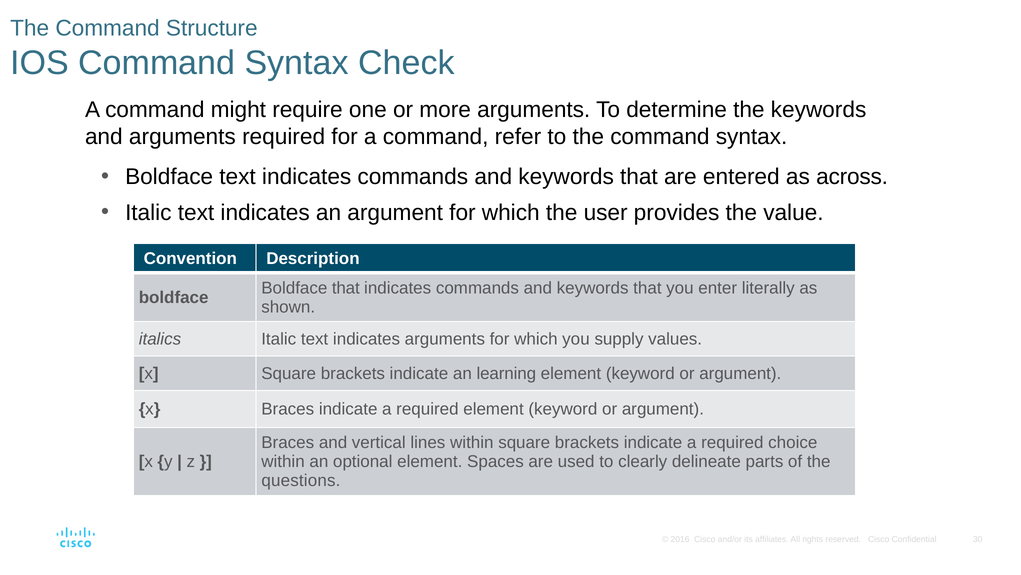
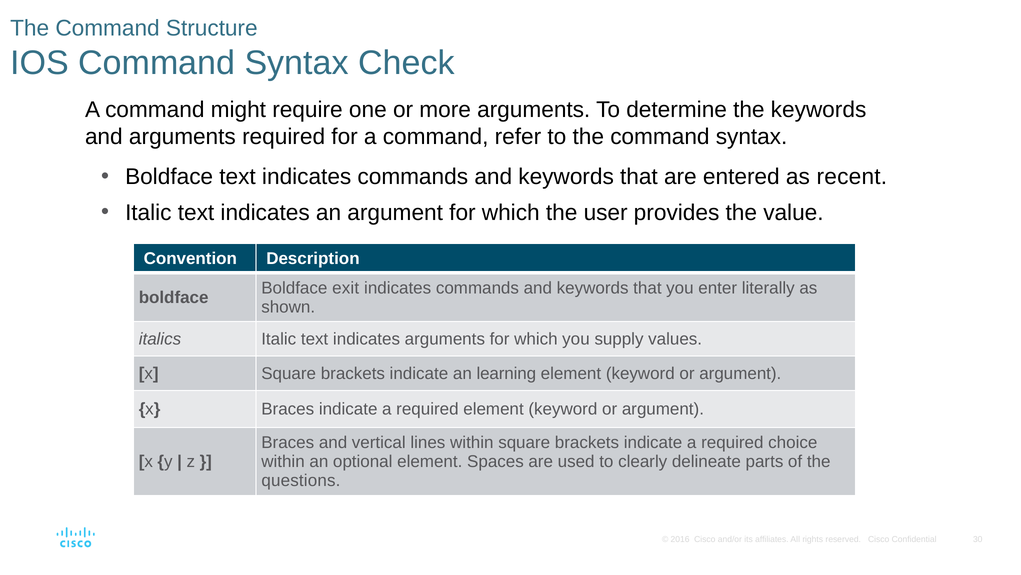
across: across -> recent
Boldface that: that -> exit
